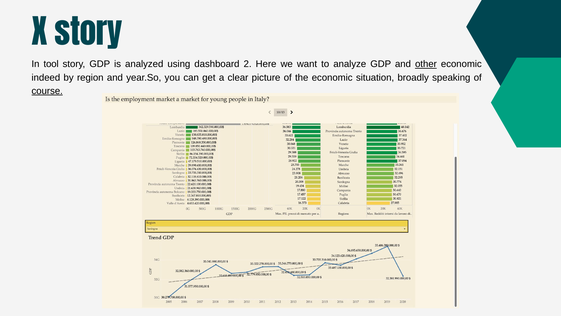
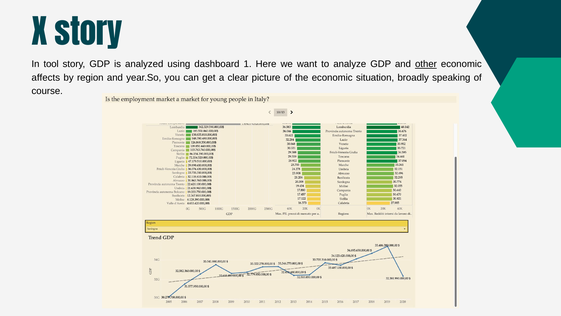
2: 2 -> 1
indeed: indeed -> affects
course underline: present -> none
